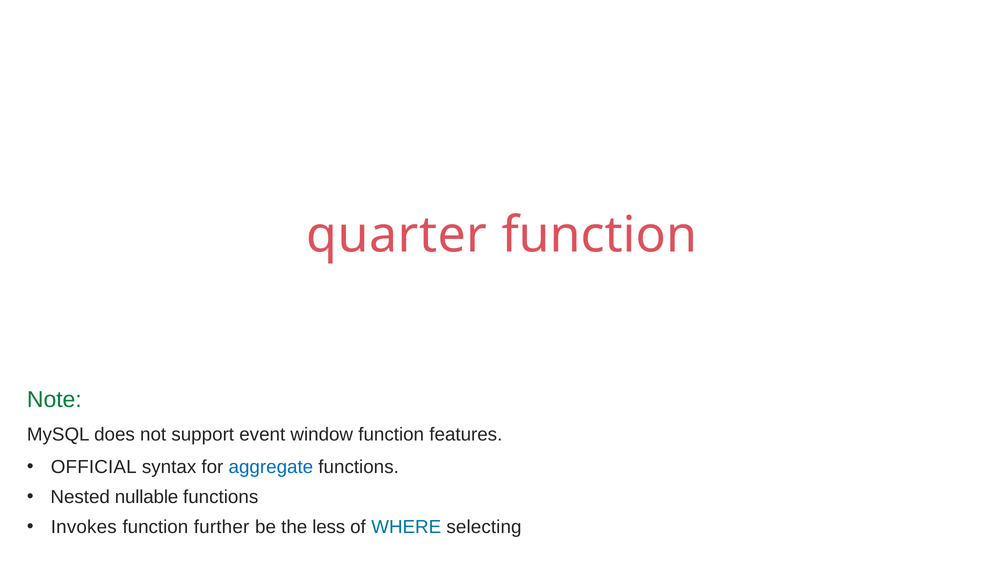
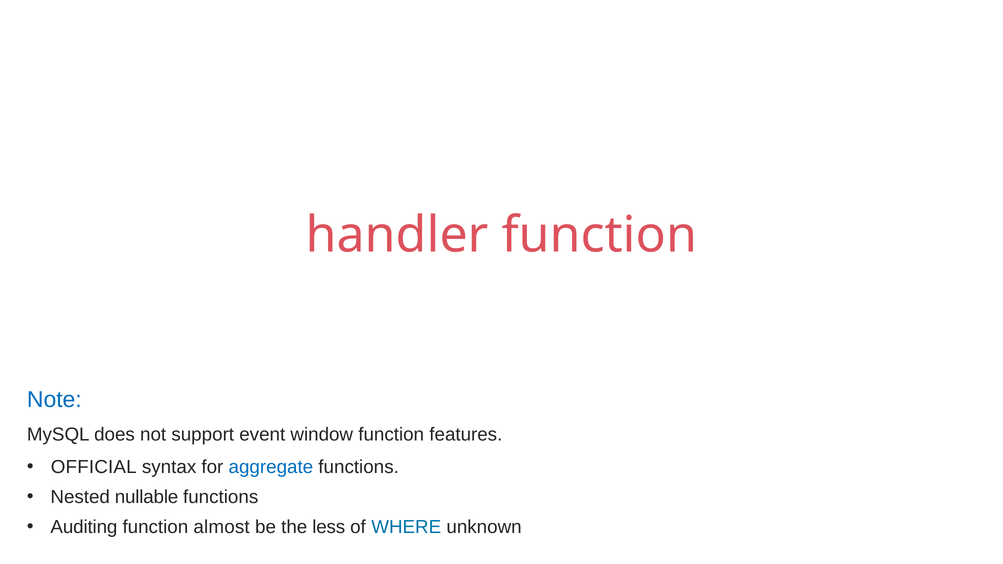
quarter: quarter -> handler
Note colour: green -> blue
Invokes: Invokes -> Auditing
further: further -> almost
selecting: selecting -> unknown
